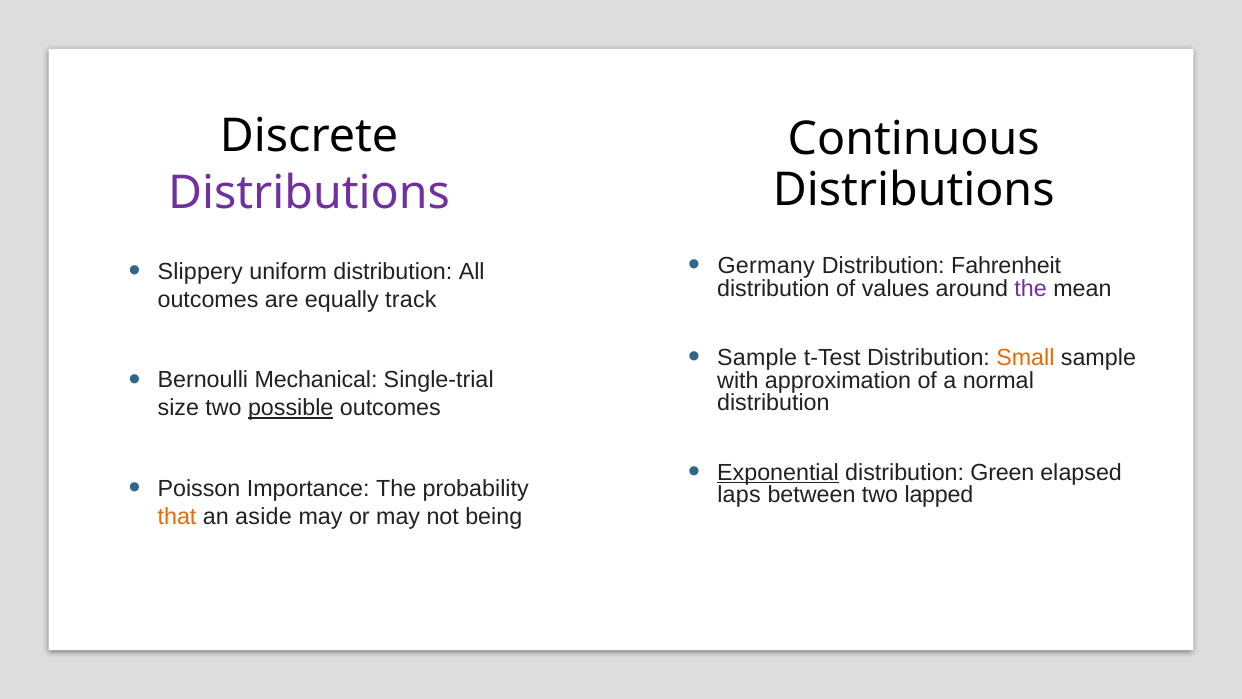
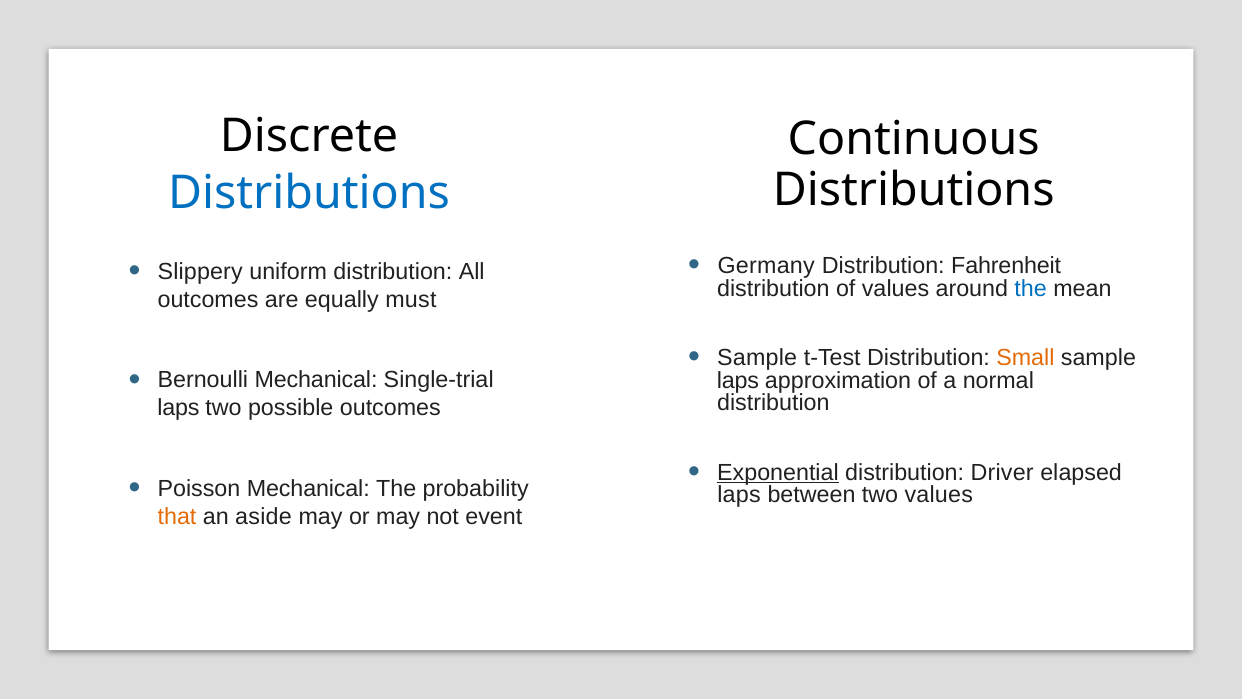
Distributions at (309, 193) colour: purple -> blue
the at (1031, 288) colour: purple -> blue
track: track -> must
with at (738, 380): with -> laps
size at (178, 408): size -> laps
possible underline: present -> none
Green: Green -> Driver
Poisson Importance: Importance -> Mechanical
two lapped: lapped -> values
being: being -> event
